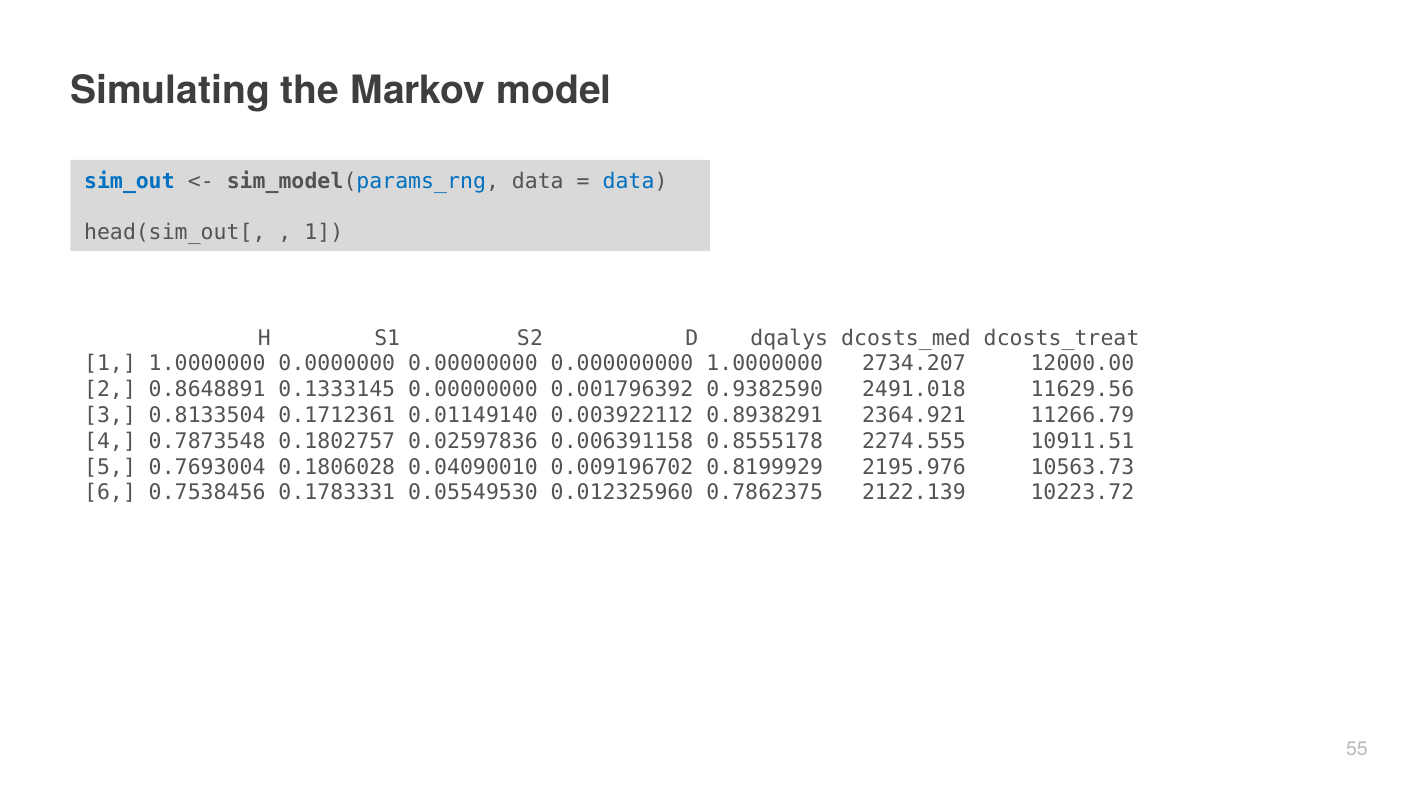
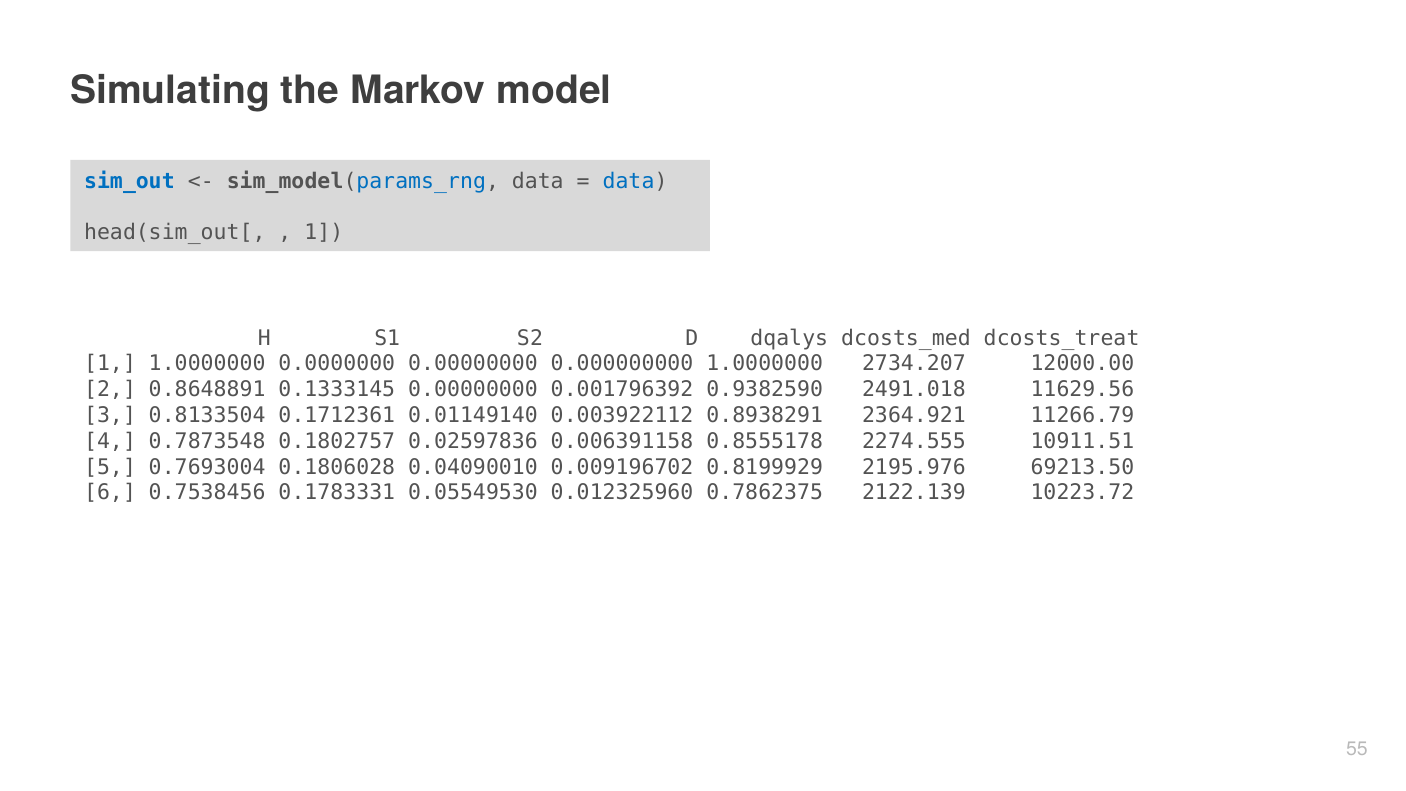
10563.73: 10563.73 -> 69213.50
